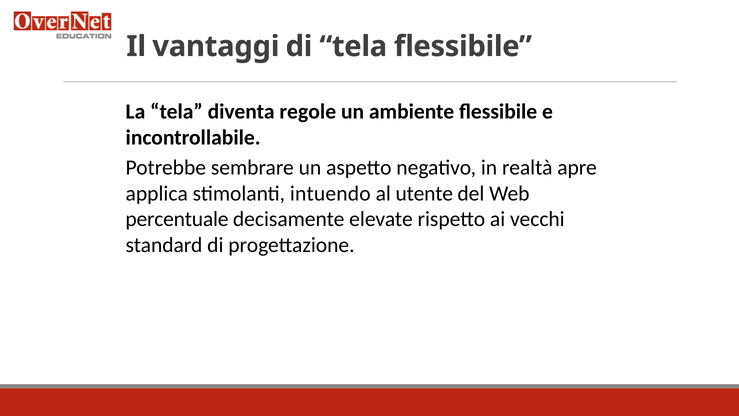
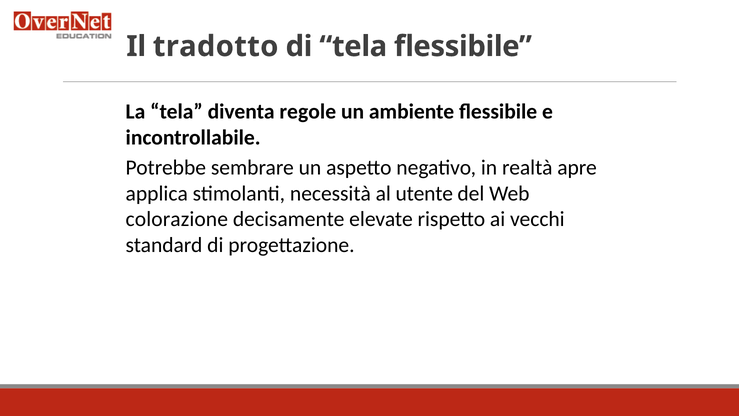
vantaggi: vantaggi -> tradotto
intuendo: intuendo -> necessità
percentuale: percentuale -> colorazione
